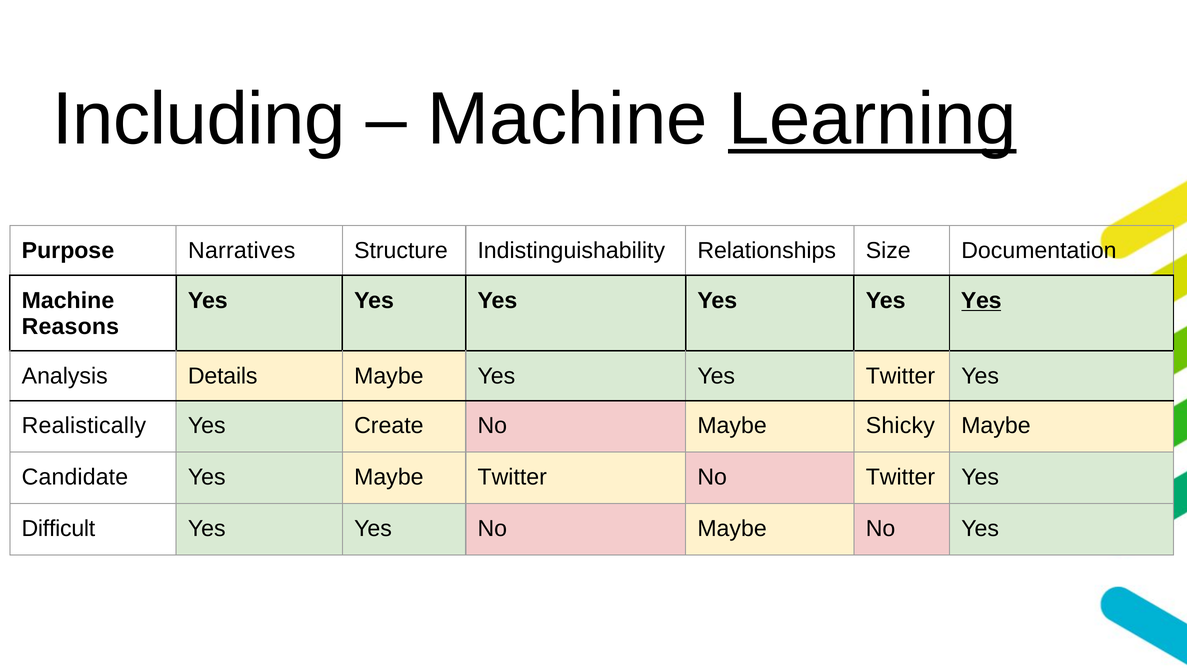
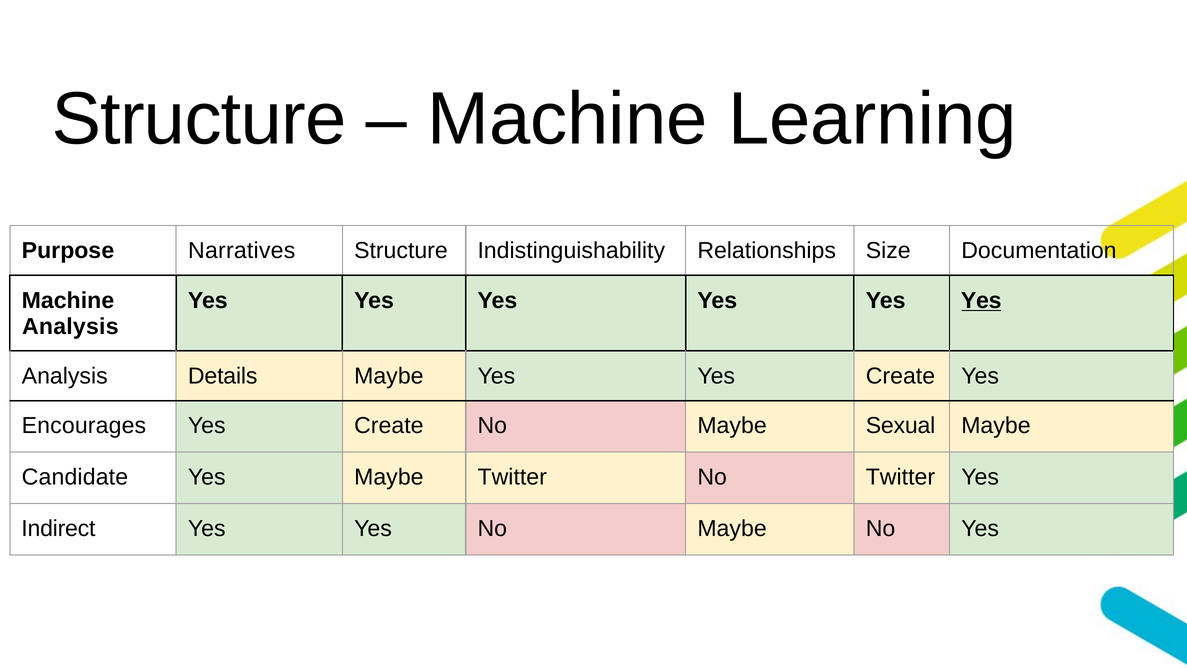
Including at (199, 119): Including -> Structure
Learning underline: present -> none
Reasons at (70, 326): Reasons -> Analysis
Yes Yes Twitter: Twitter -> Create
Realistically: Realistically -> Encourages
Shicky: Shicky -> Sexual
Difficult: Difficult -> Indirect
